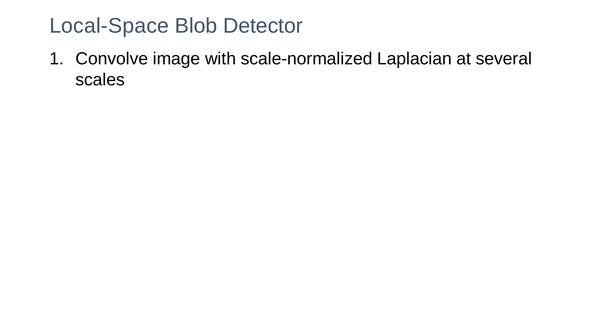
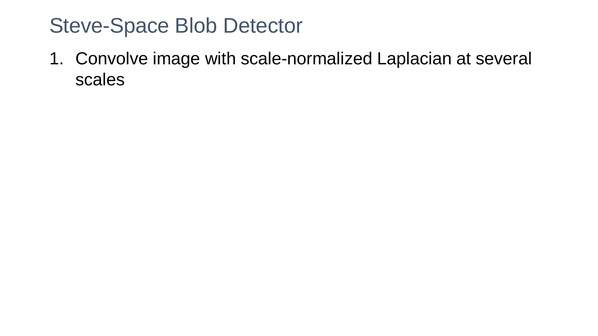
Local-Space: Local-Space -> Steve-Space
